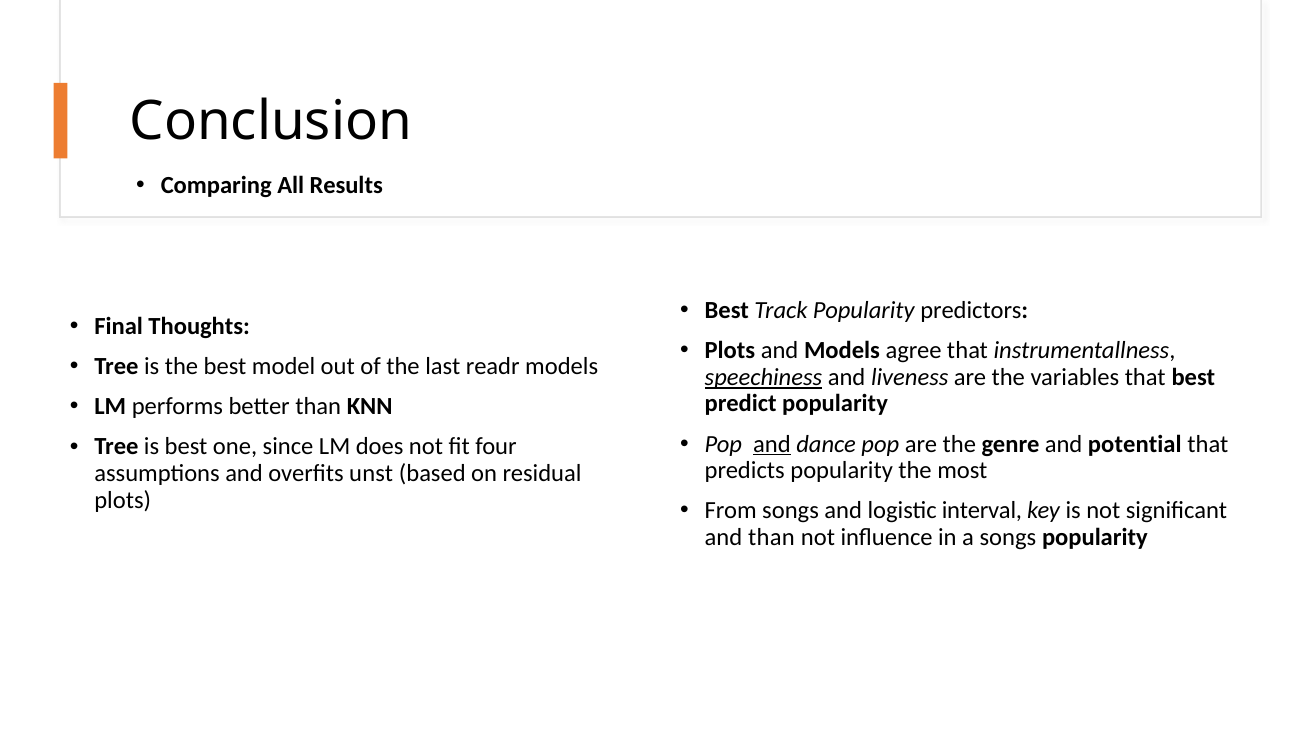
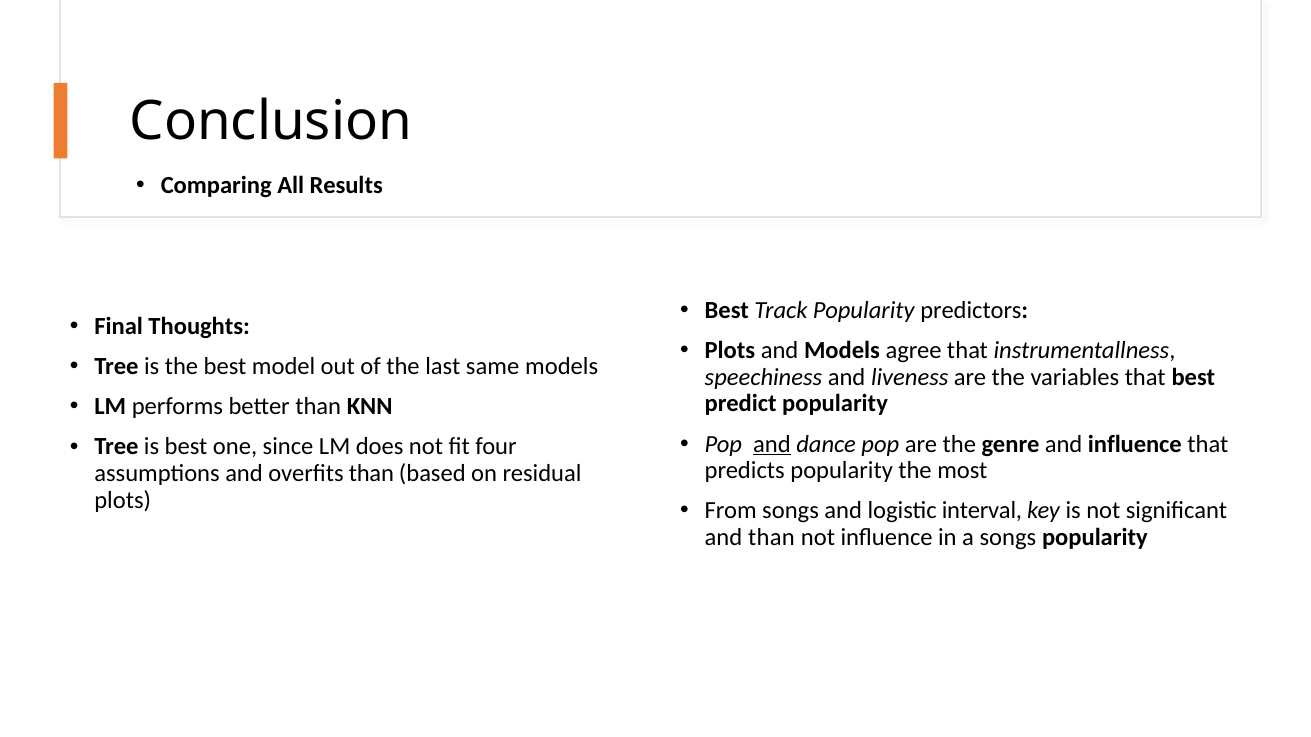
readr: readr -> same
speechiness underline: present -> none
and potential: potential -> influence
overfits unst: unst -> than
